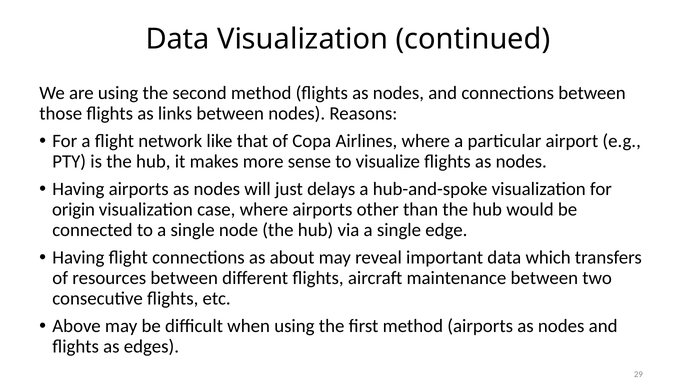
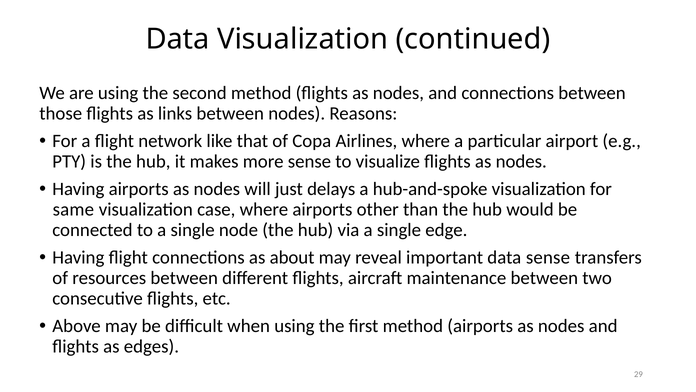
origin: origin -> same
data which: which -> sense
